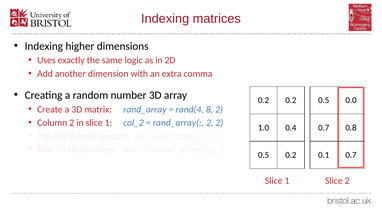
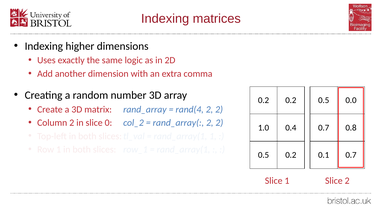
rand(4 8: 8 -> 2
in slice 1: 1 -> 0
